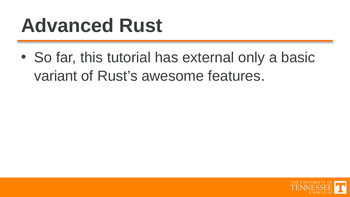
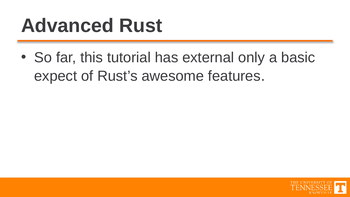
variant: variant -> expect
